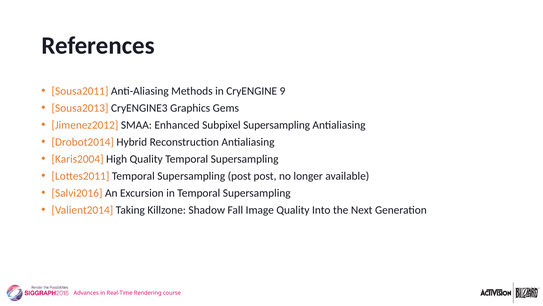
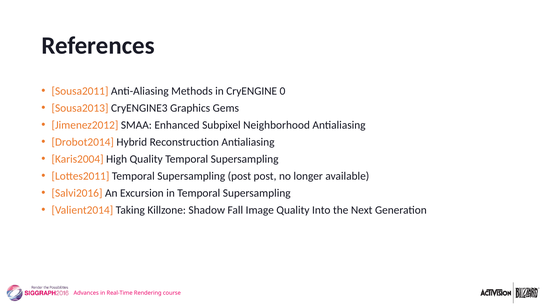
9: 9 -> 0
Subpixel Supersampling: Supersampling -> Neighborhood
